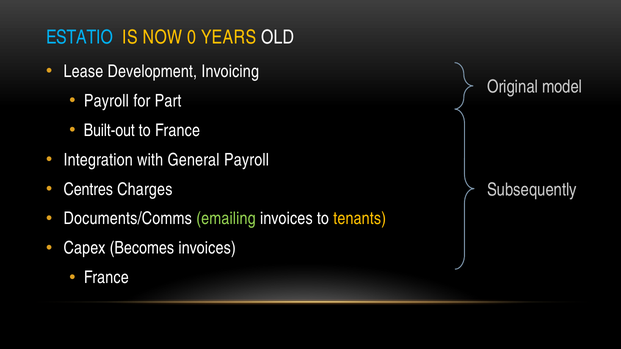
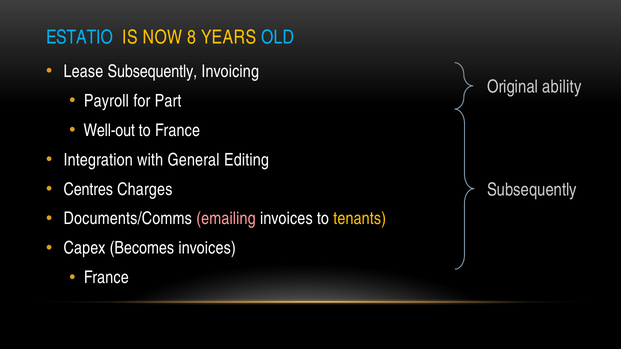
0: 0 -> 8
OLD colour: white -> light blue
Lease Development: Development -> Subsequently
model: model -> ability
Built-out: Built-out -> Well-out
General Payroll: Payroll -> Editing
emailing colour: light green -> pink
